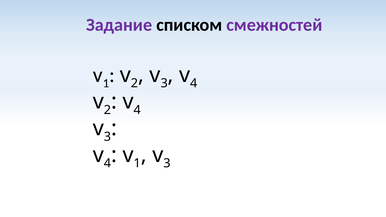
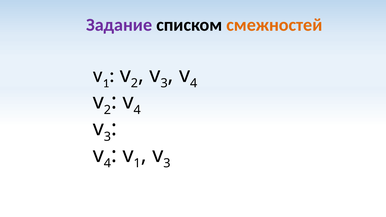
смежностей colour: purple -> orange
